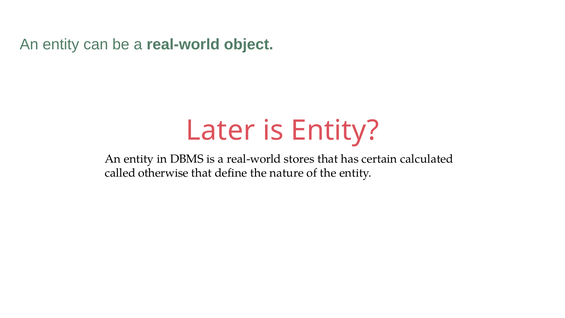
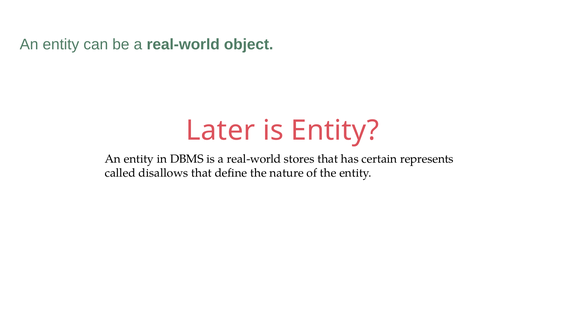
calculated: calculated -> represents
otherwise: otherwise -> disallows
